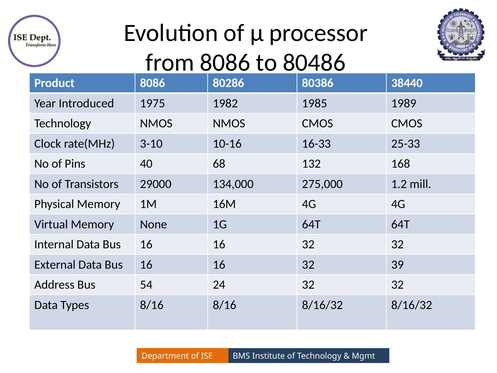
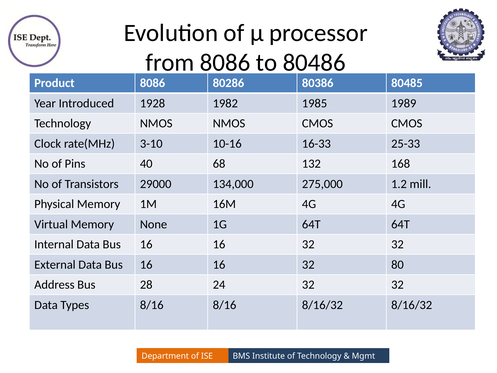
38440: 38440 -> 80485
1975: 1975 -> 1928
39: 39 -> 80
54: 54 -> 28
